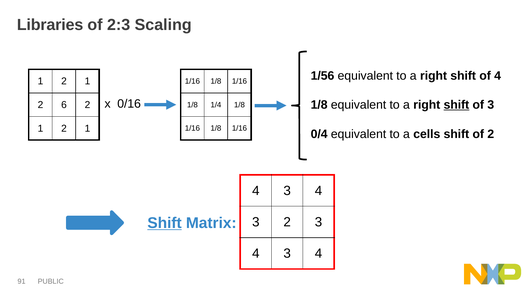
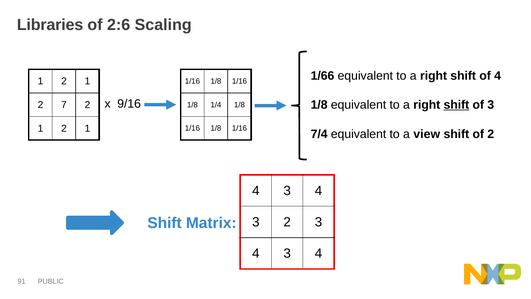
2:3: 2:3 -> 2:6
1/56: 1/56 -> 1/66
0/16: 0/16 -> 9/16
6: 6 -> 7
0/4: 0/4 -> 7/4
cells: cells -> view
Shift at (165, 223) underline: present -> none
